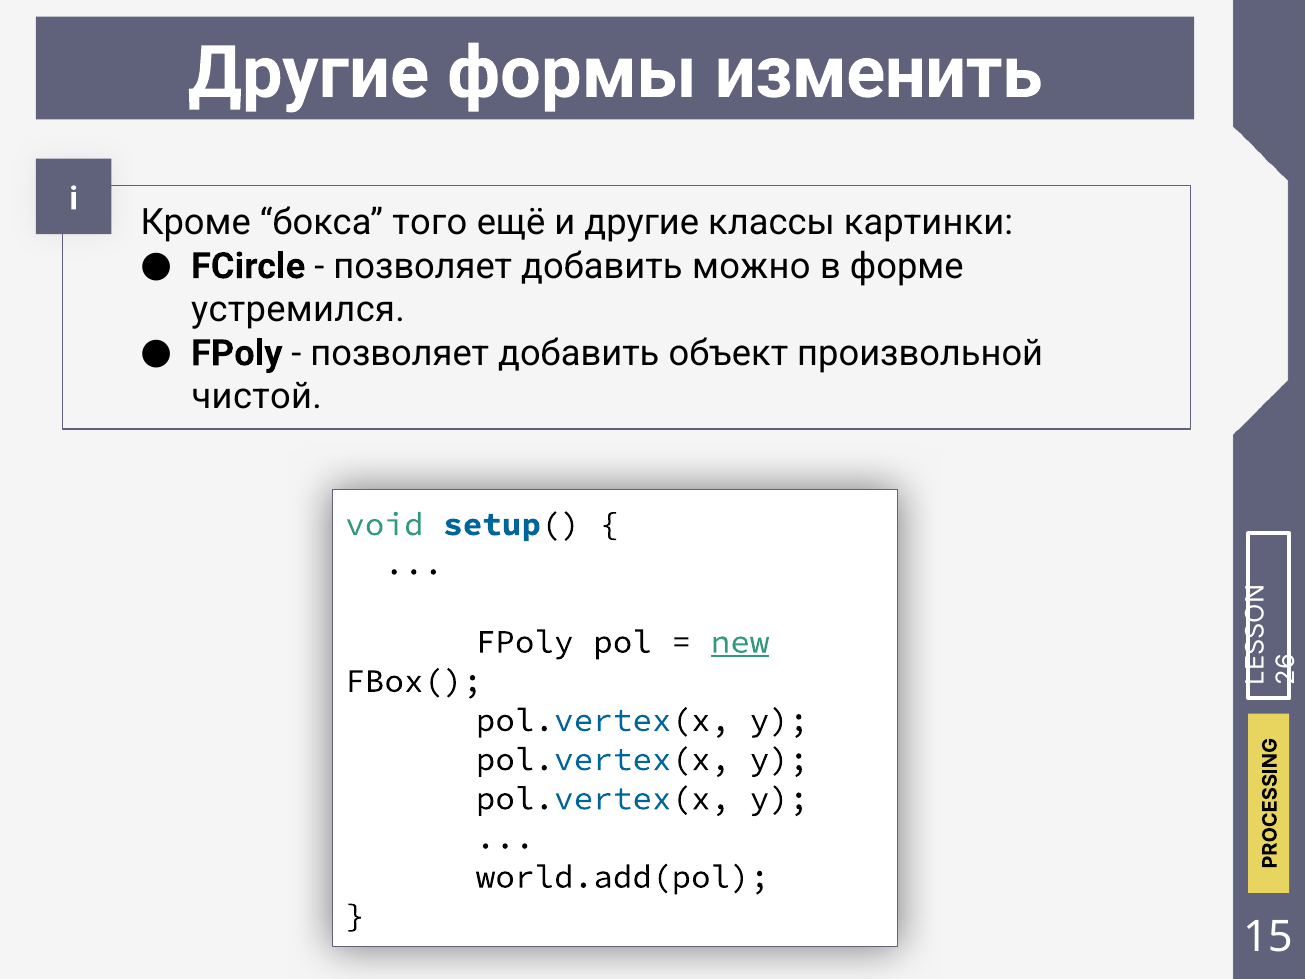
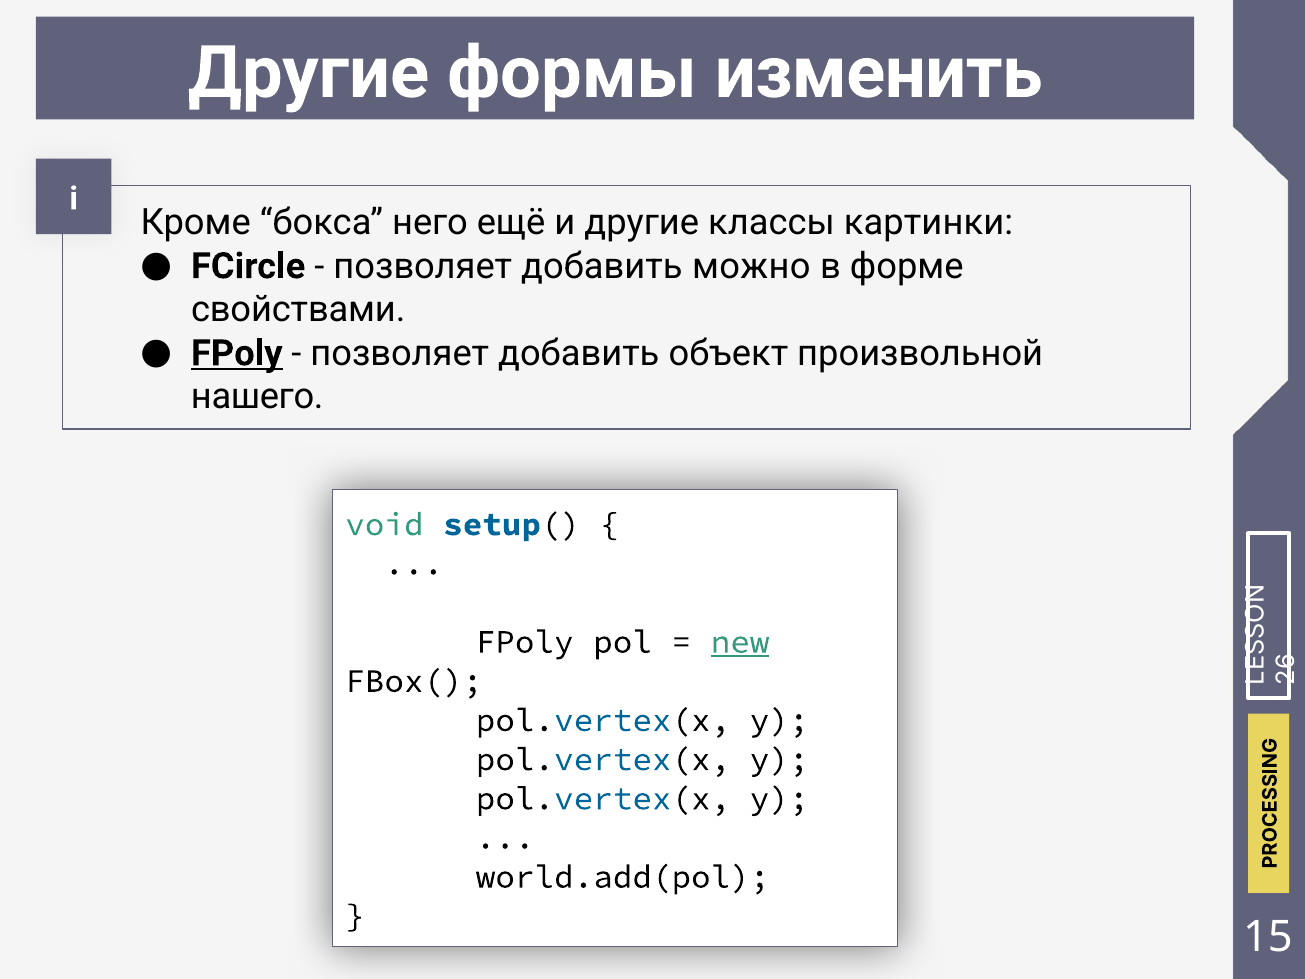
того: того -> него
устремился: устремился -> свойствами
FPoly at (237, 353) underline: none -> present
чистой: чистой -> нашего
